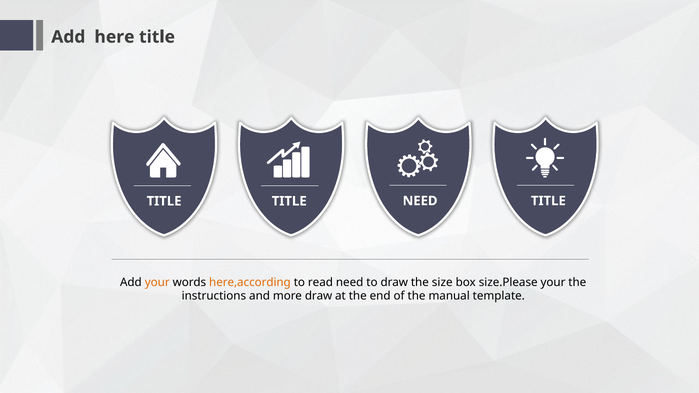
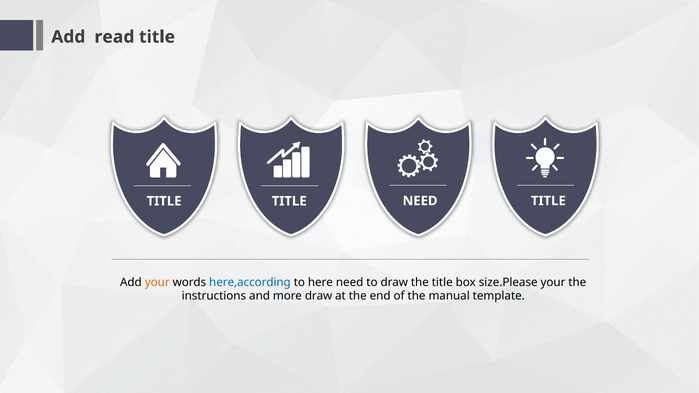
here: here -> read
here,according colour: orange -> blue
read: read -> here
the size: size -> title
